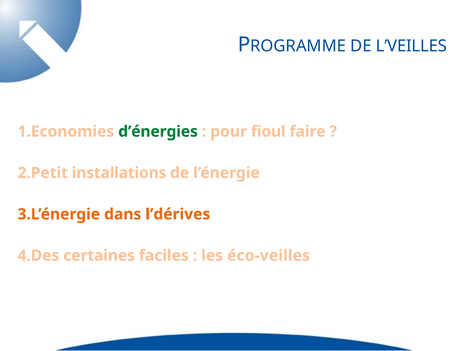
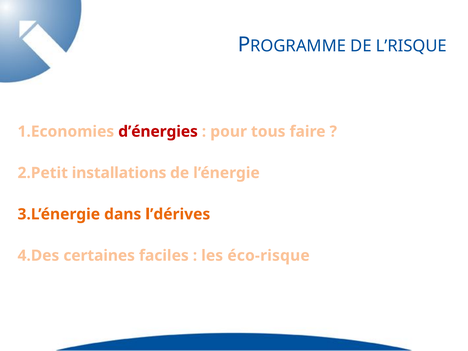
L’VEILLES: L’VEILLES -> L’RISQUE
d’énergies colour: green -> red
fioul: fioul -> tous
éco-veilles: éco-veilles -> éco-risque
